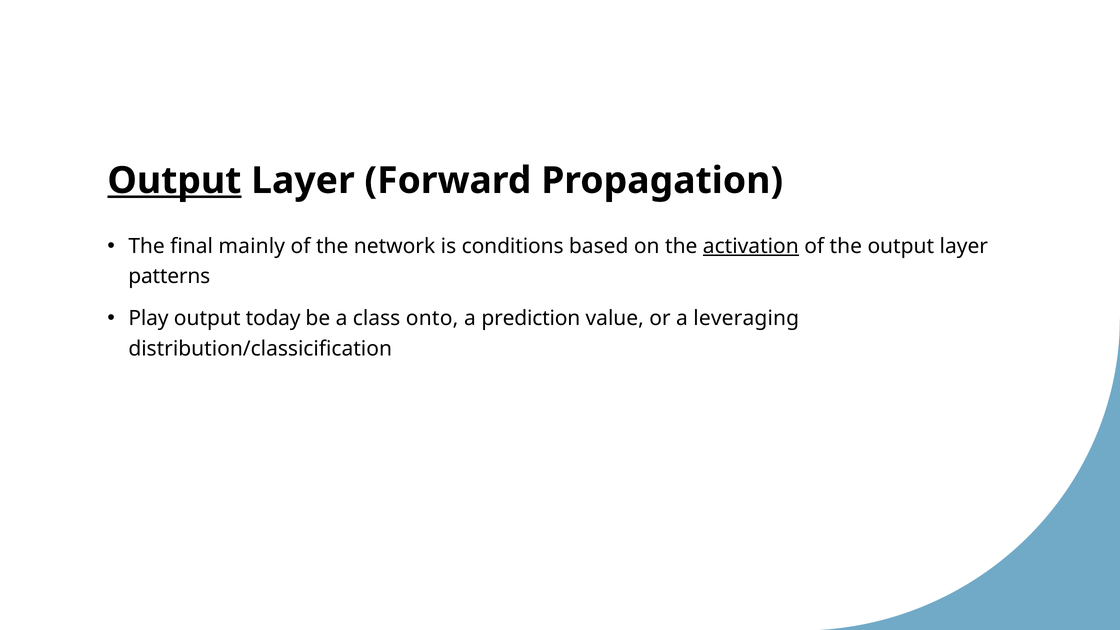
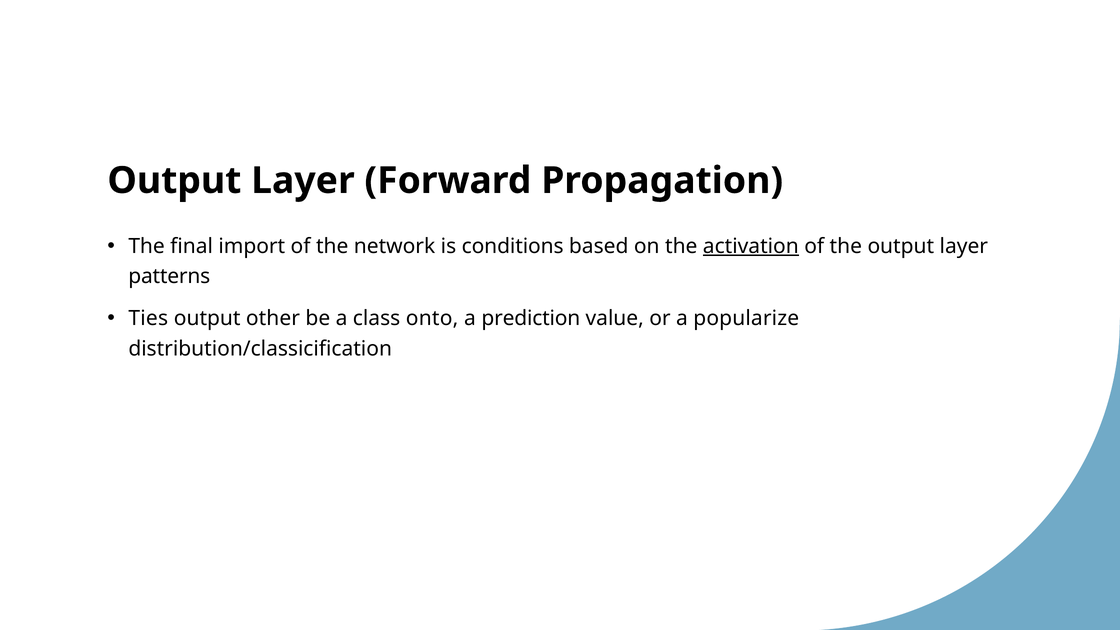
Output at (174, 181) underline: present -> none
mainly: mainly -> import
Play: Play -> Ties
today: today -> other
leveraging: leveraging -> popularize
